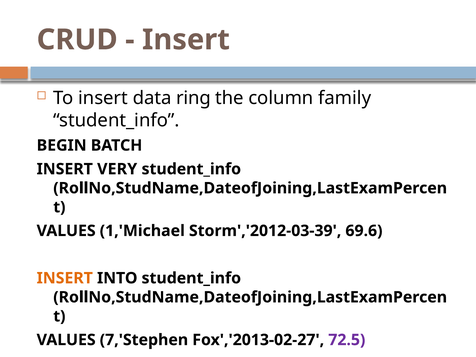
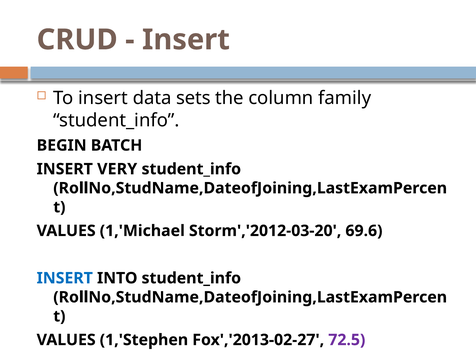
ring: ring -> sets
Storm','2012-03-39: Storm','2012-03-39 -> Storm','2012-03-20
INSERT at (65, 278) colour: orange -> blue
7,'Stephen: 7,'Stephen -> 1,'Stephen
